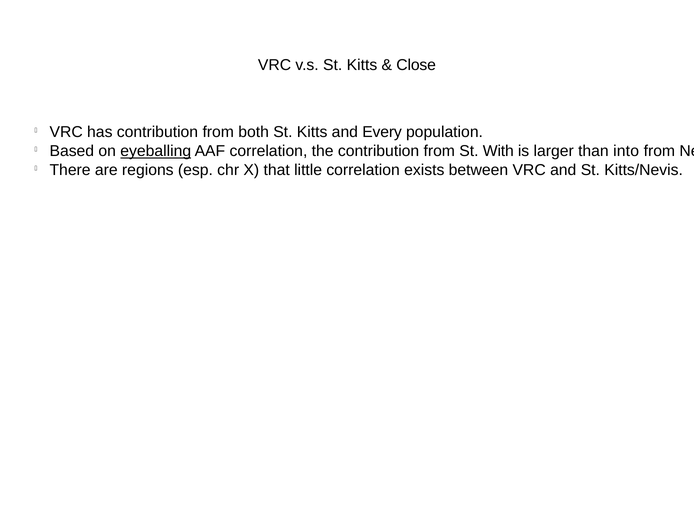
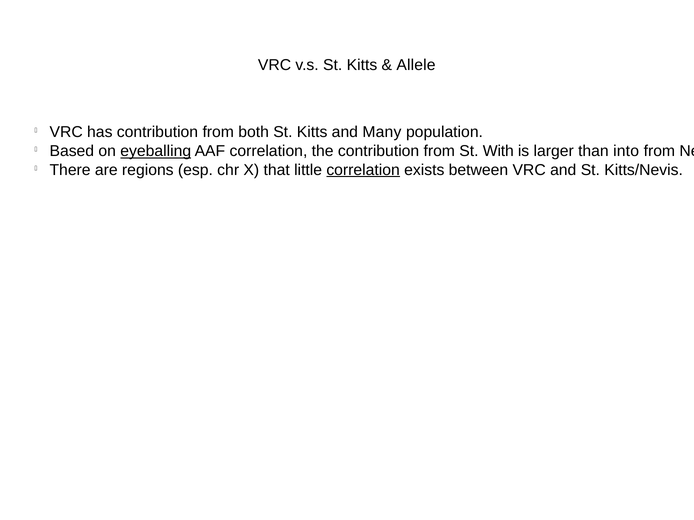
Close: Close -> Allele
Every: Every -> Many
correlation at (363, 170) underline: none -> present
